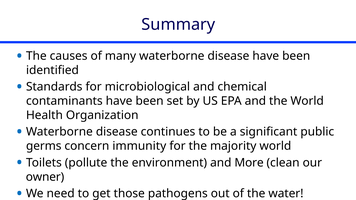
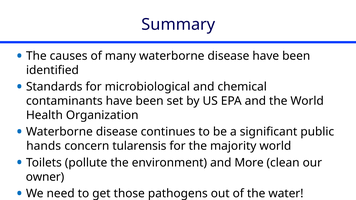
germs: germs -> hands
immunity: immunity -> tularensis
